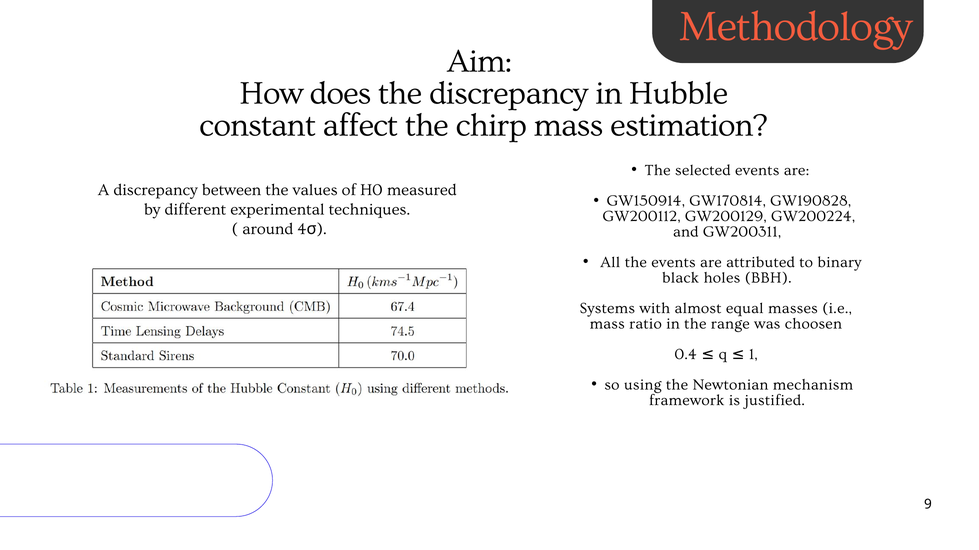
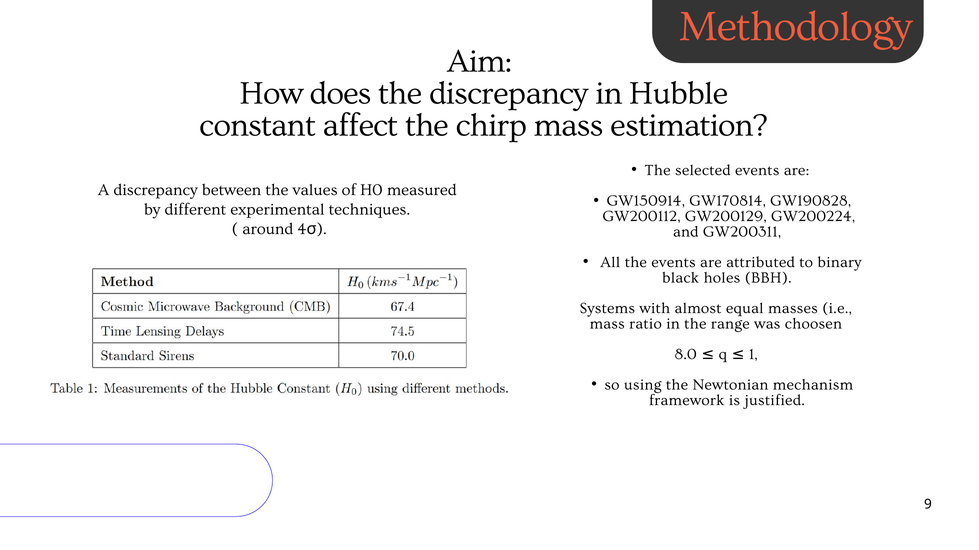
0.4: 0.4 -> 8.0
